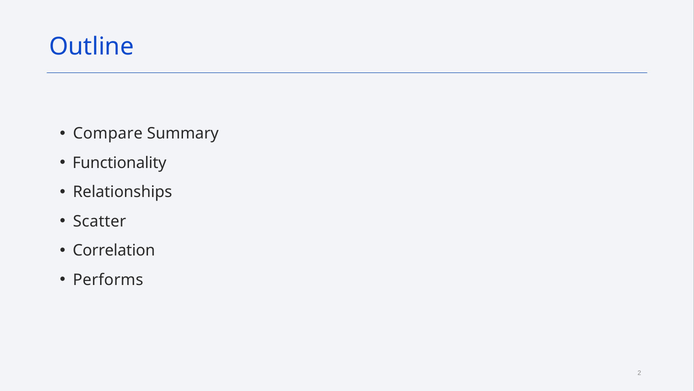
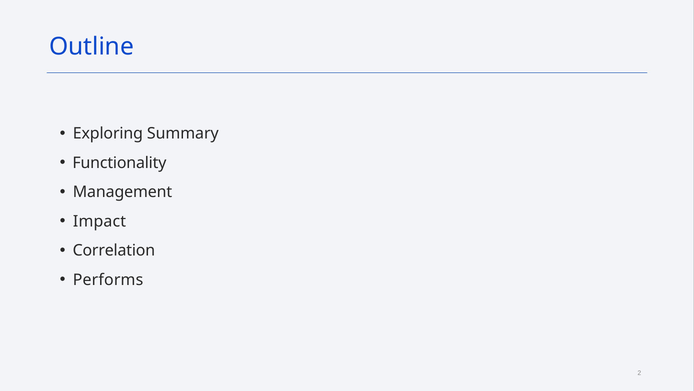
Compare: Compare -> Exploring
Relationships: Relationships -> Management
Scatter: Scatter -> Impact
